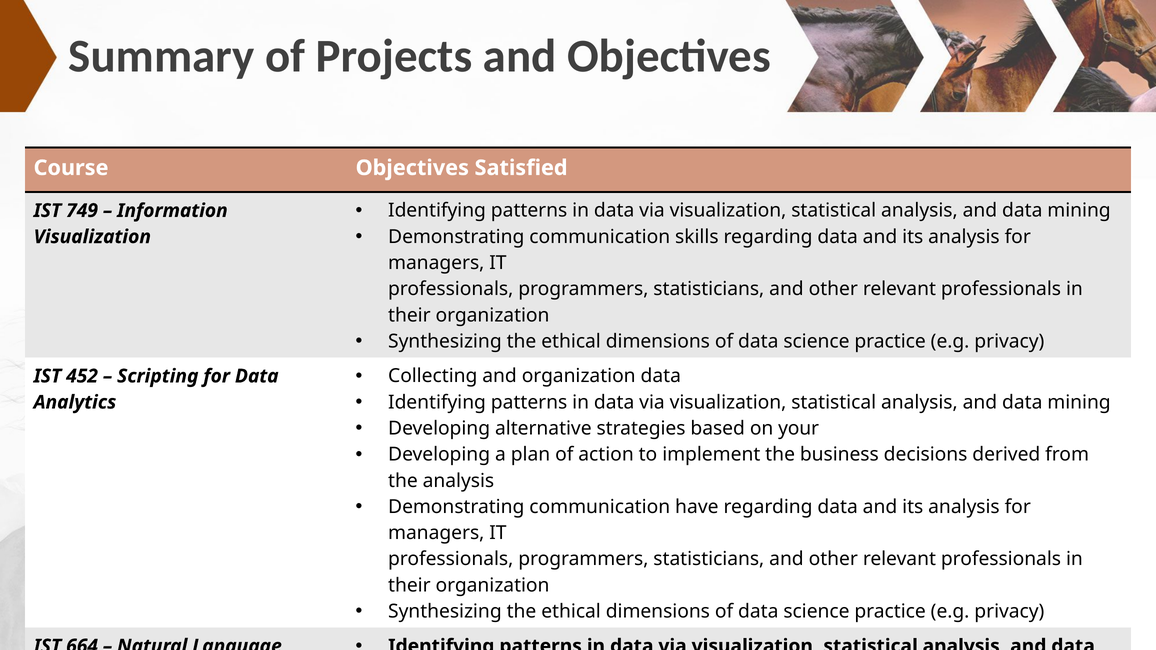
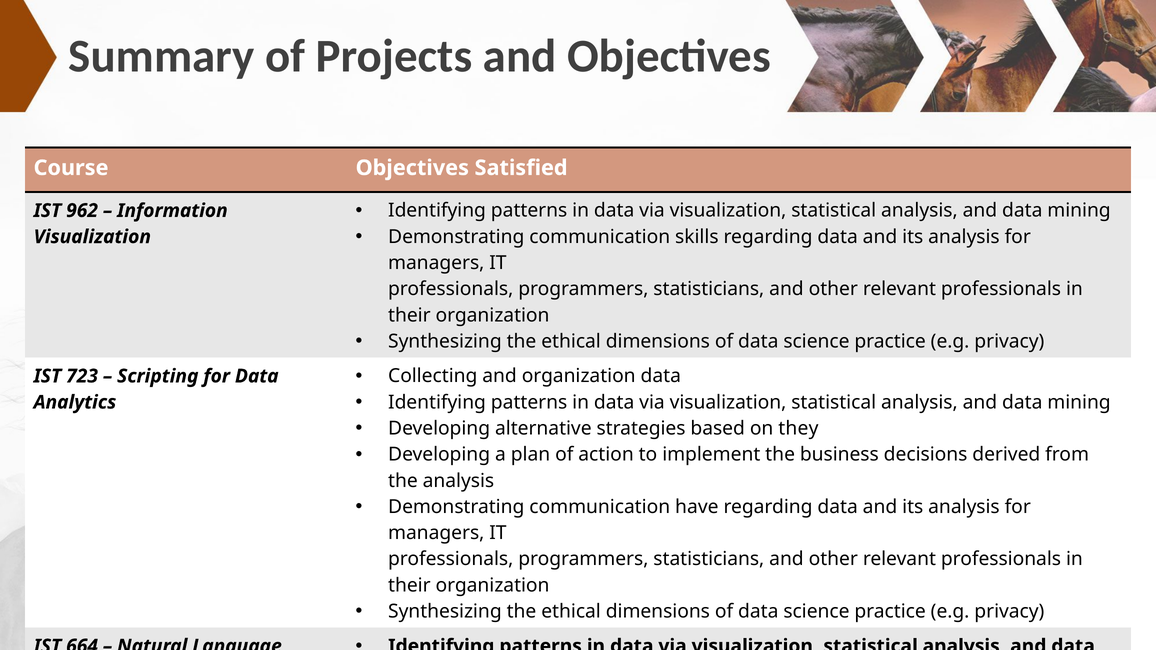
749: 749 -> 962
452: 452 -> 723
your: your -> they
